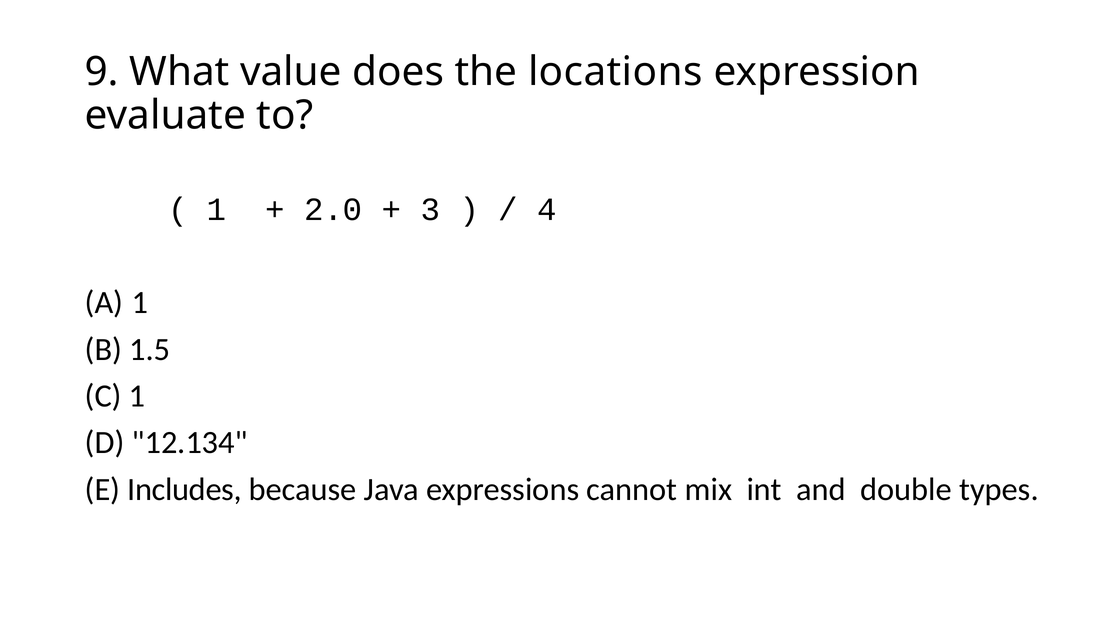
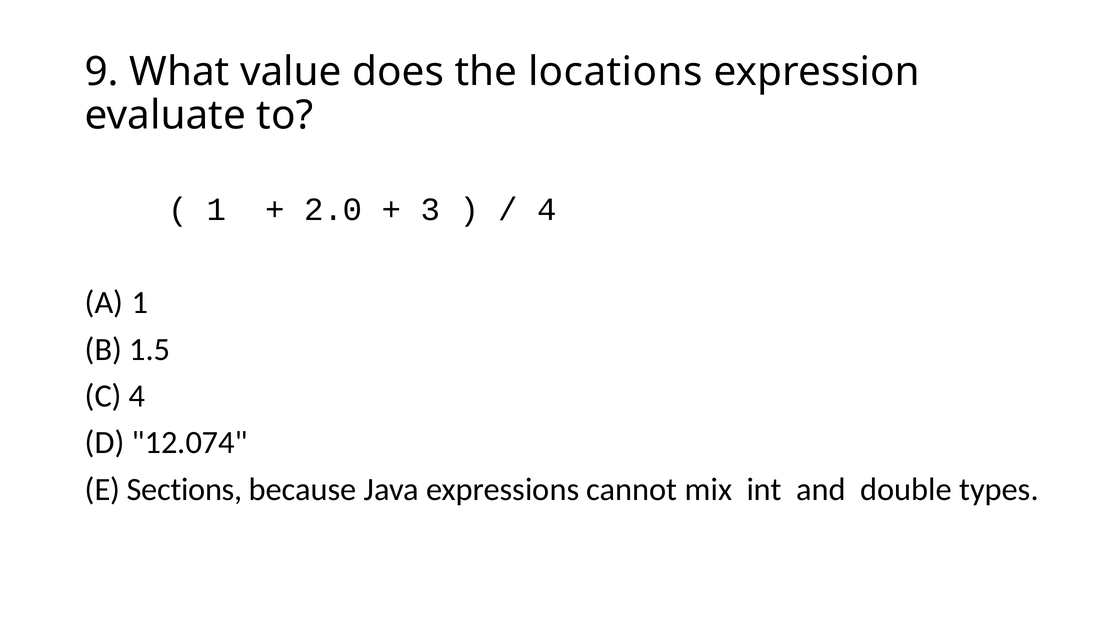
C 1: 1 -> 4
12.134: 12.134 -> 12.074
Includes: Includes -> Sections
